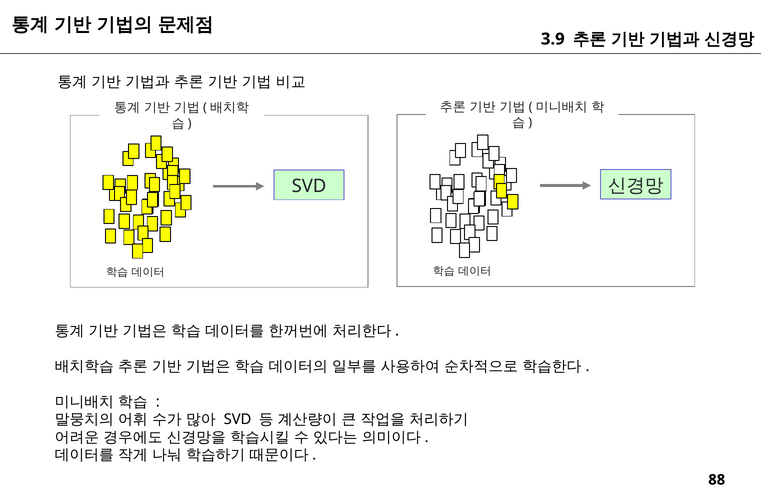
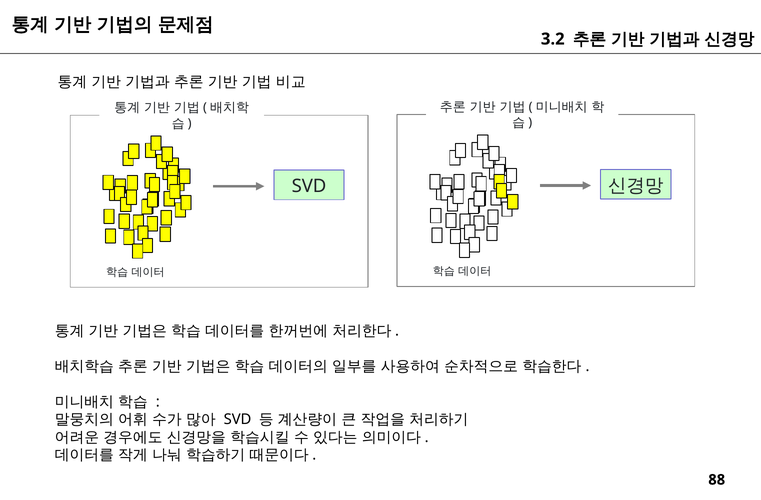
3.9: 3.9 -> 3.2
